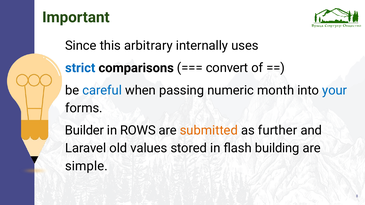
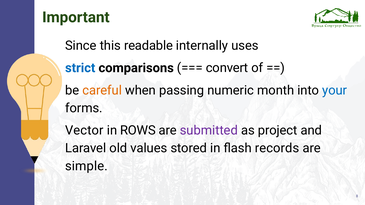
arbitrary: arbitrary -> readable
careful colour: blue -> orange
Builder: Builder -> Vector
submitted colour: orange -> purple
further: further -> project
building: building -> records
